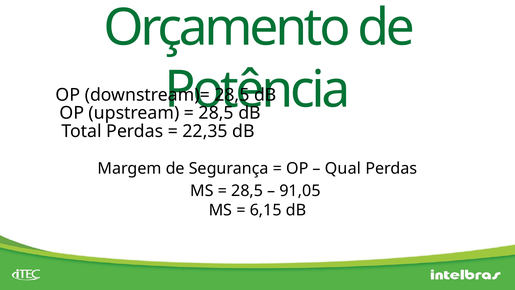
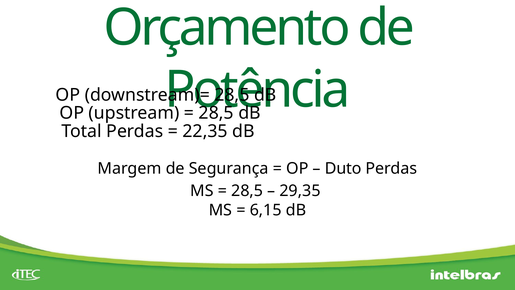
Qual: Qual -> Duto
91,05: 91,05 -> 29,35
